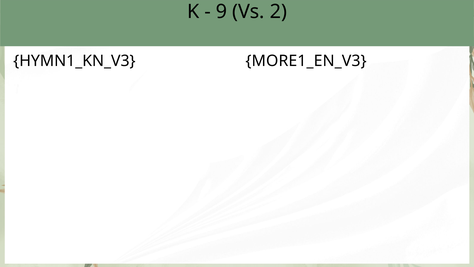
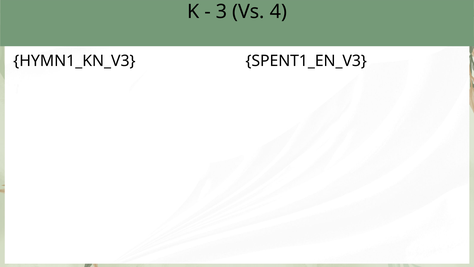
9: 9 -> 3
2: 2 -> 4
MORE1_EN_V3: MORE1_EN_V3 -> SPENT1_EN_V3
